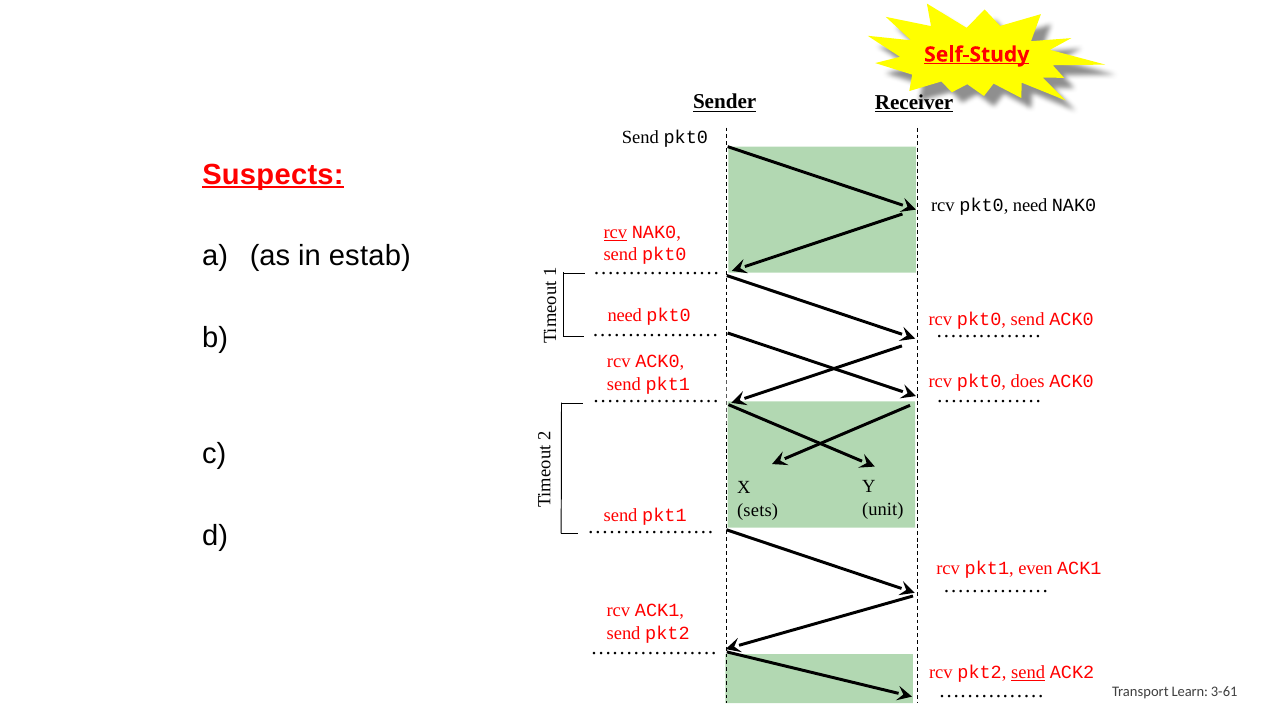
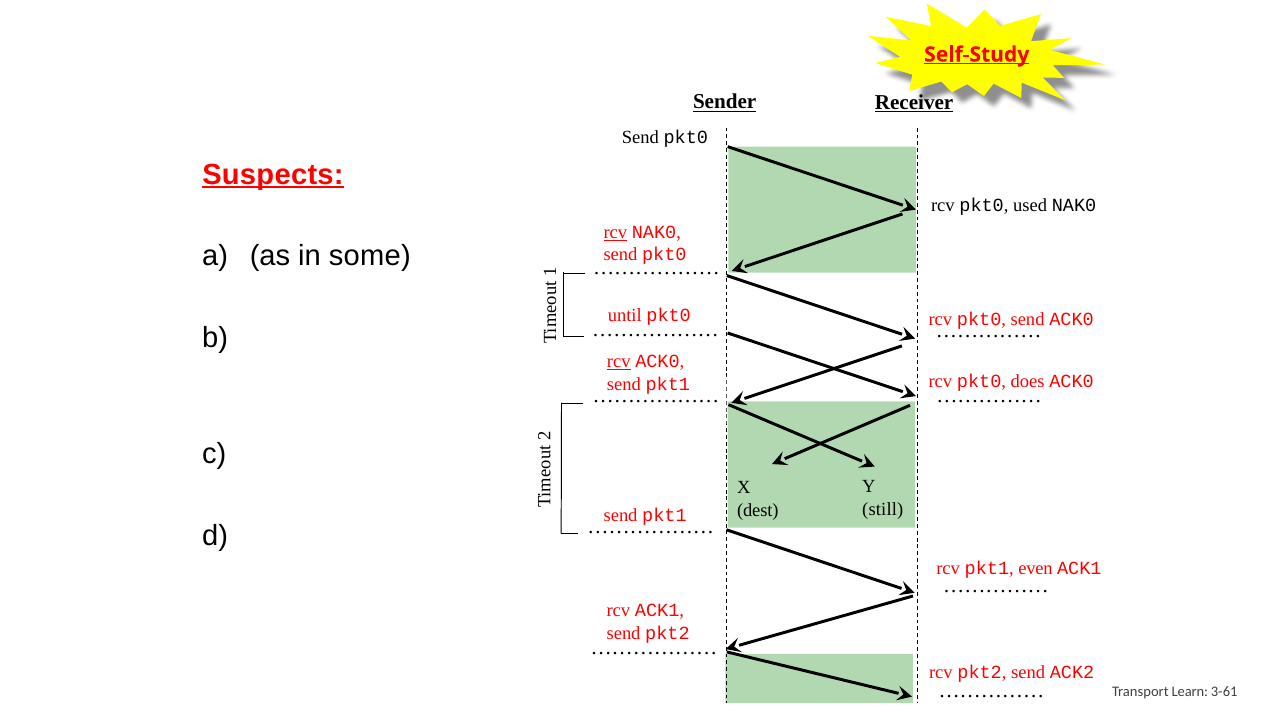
rcv pkt0 need: need -> used
estab: estab -> some
need at (625, 315): need -> until
rcv at (619, 362) underline: none -> present
unit: unit -> still
sets: sets -> dest
send at (1028, 672) underline: present -> none
